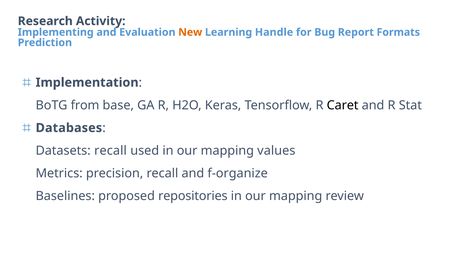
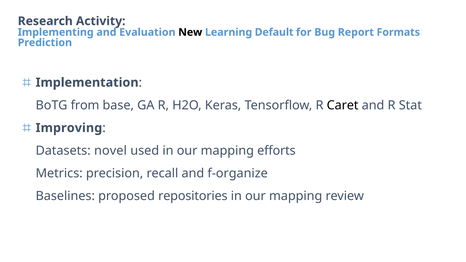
New colour: orange -> black
Handle: Handle -> Default
Databases: Databases -> Improving
Datasets recall: recall -> novel
values: values -> efforts
